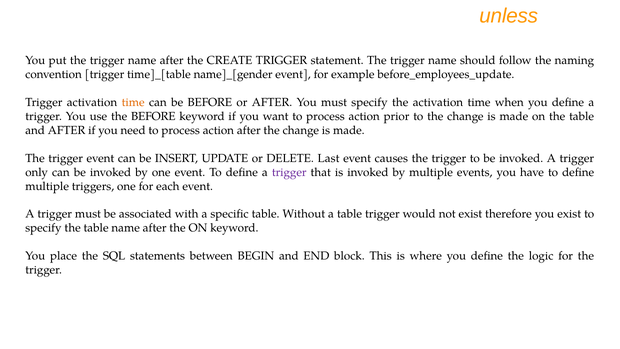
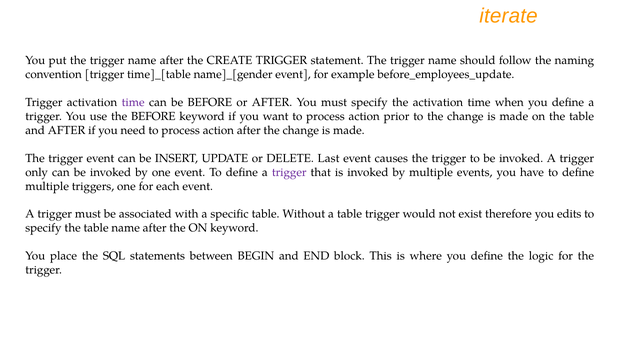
unless: unless -> iterate
time at (133, 102) colour: orange -> purple
you exist: exist -> edits
